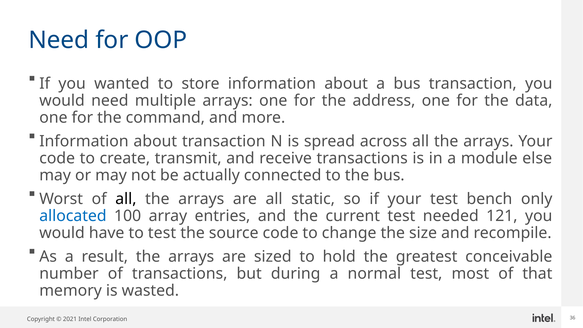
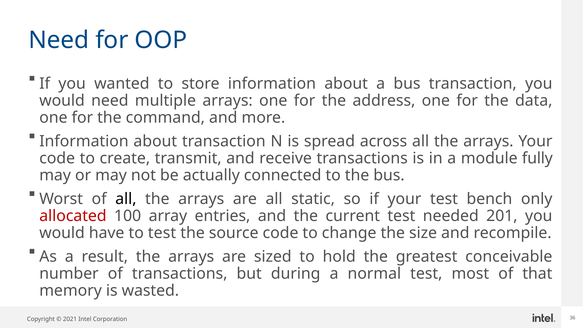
else: else -> fully
allocated colour: blue -> red
121: 121 -> 201
